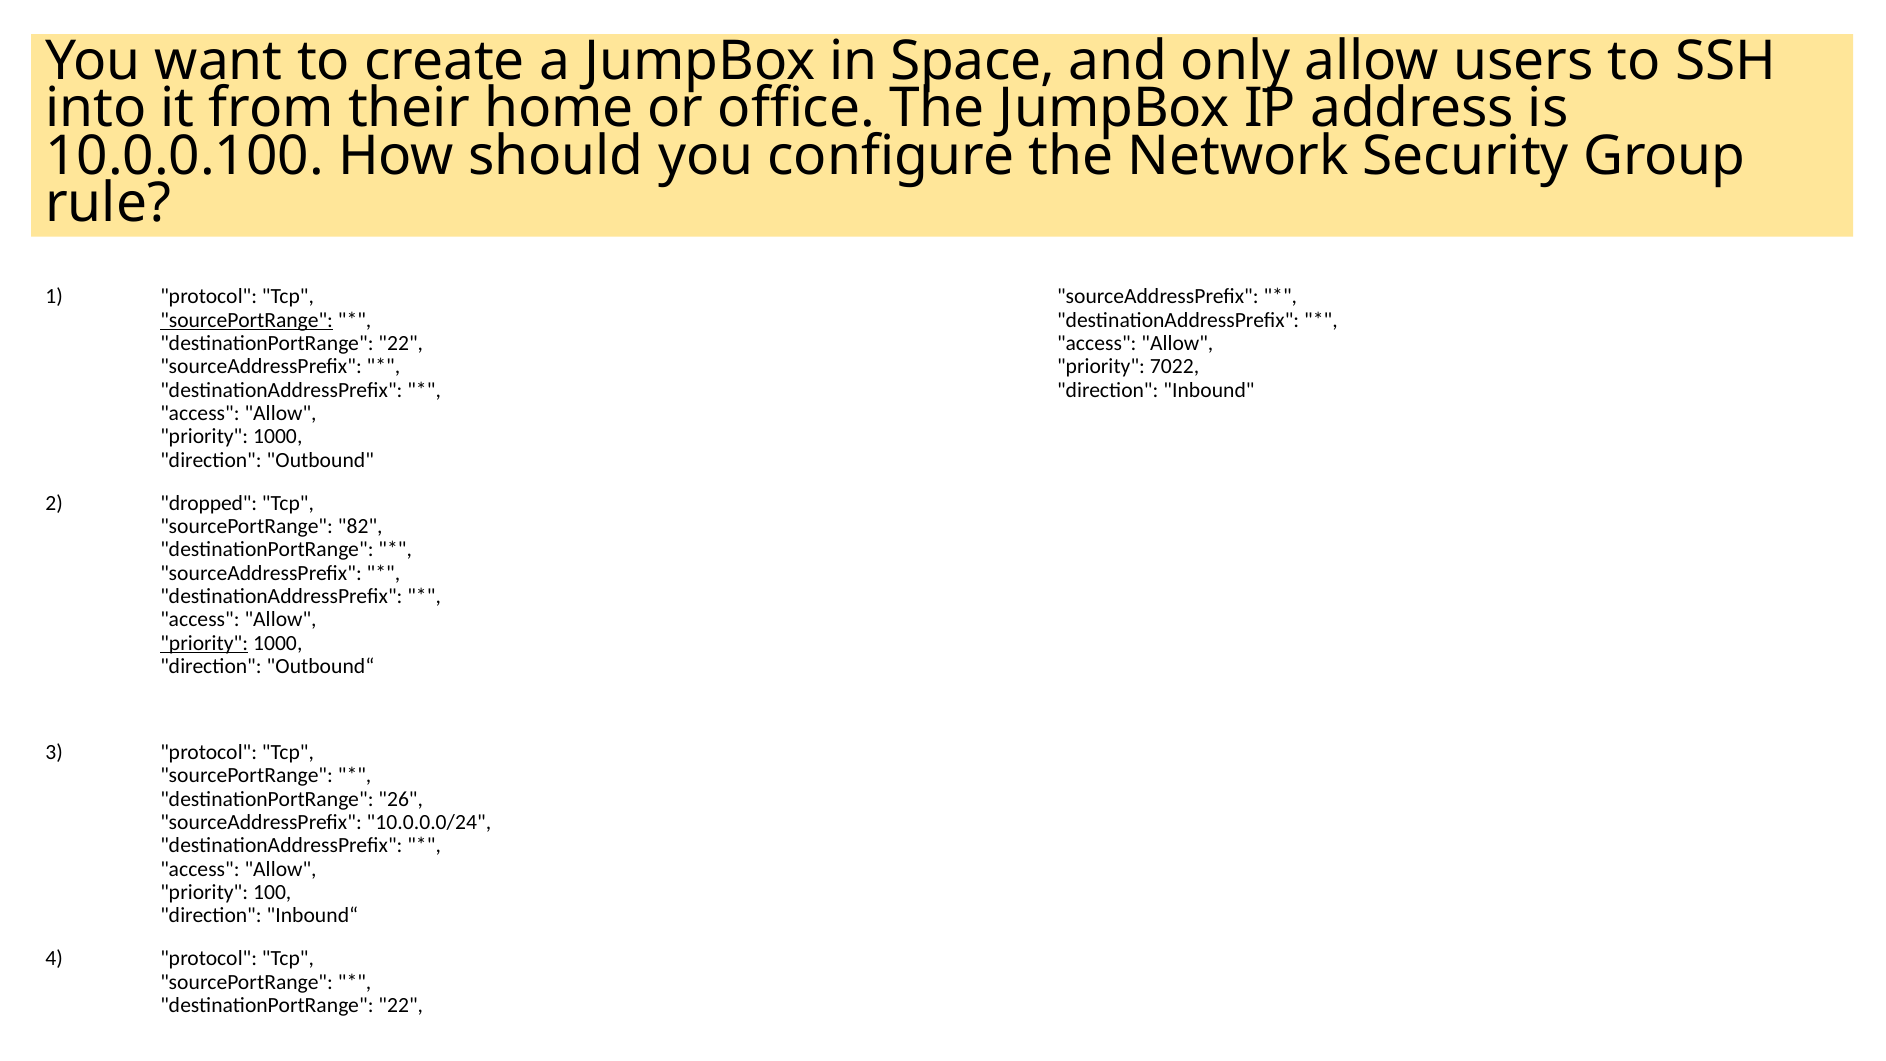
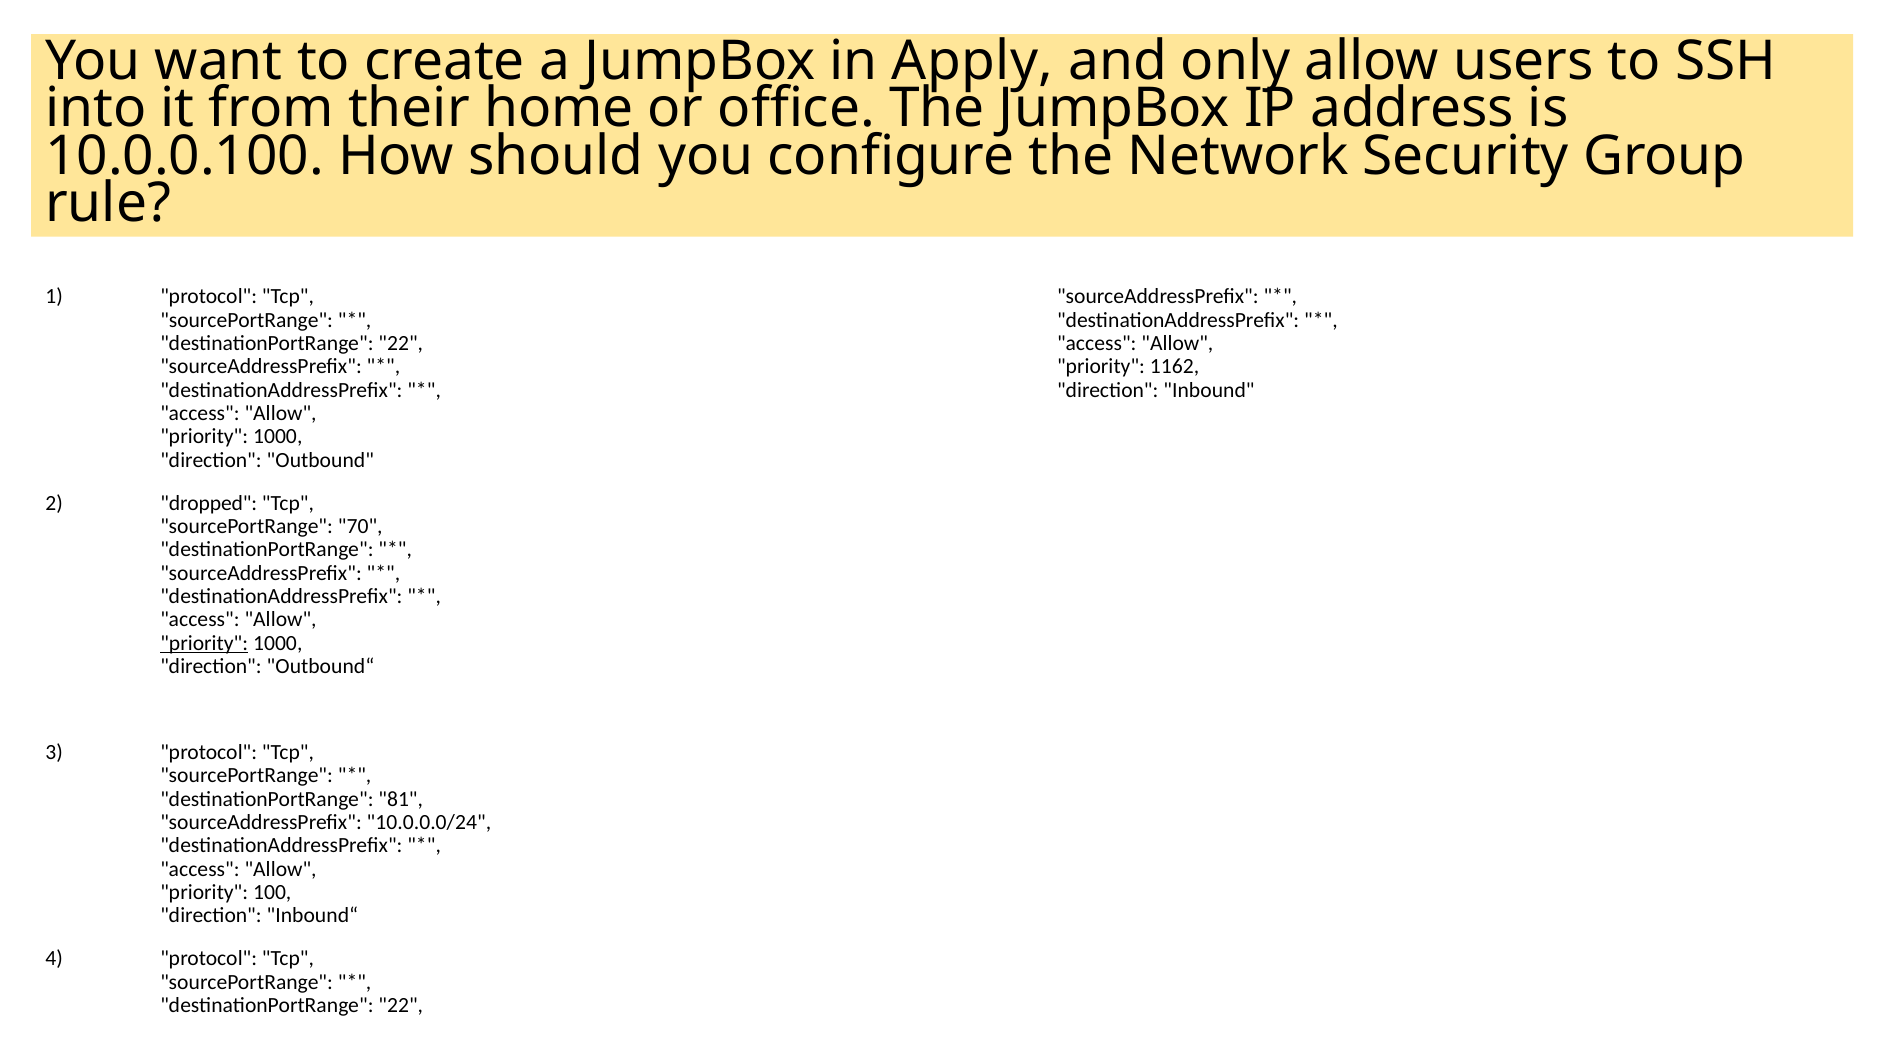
Space: Space -> Apply
sourcePortRange at (247, 320) underline: present -> none
7022: 7022 -> 1162
82: 82 -> 70
26: 26 -> 81
